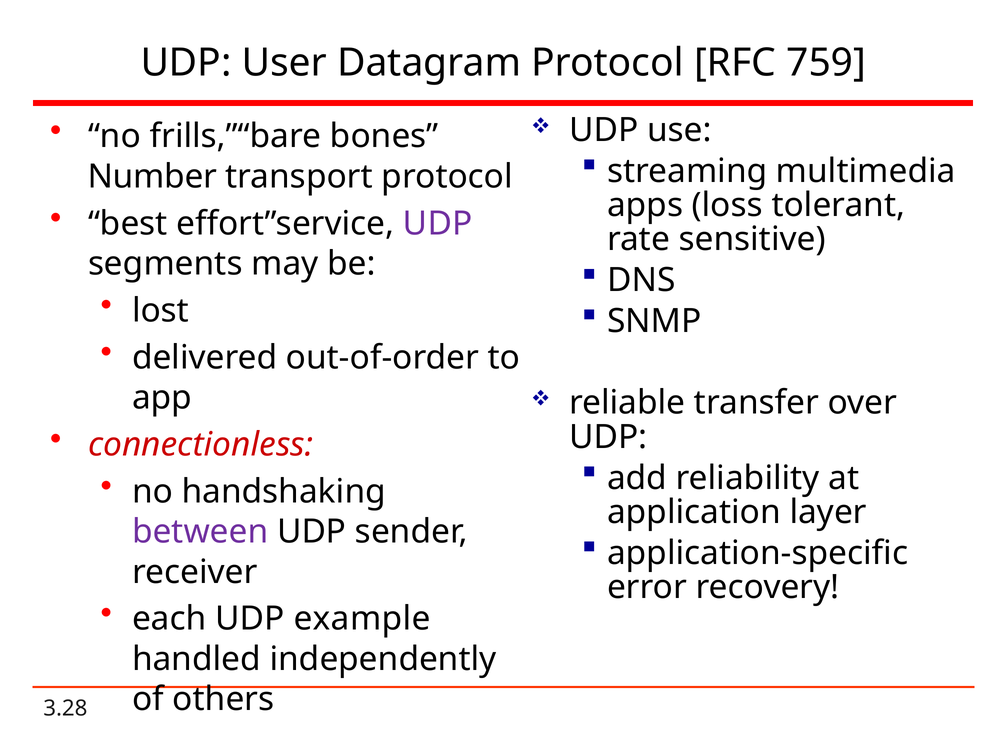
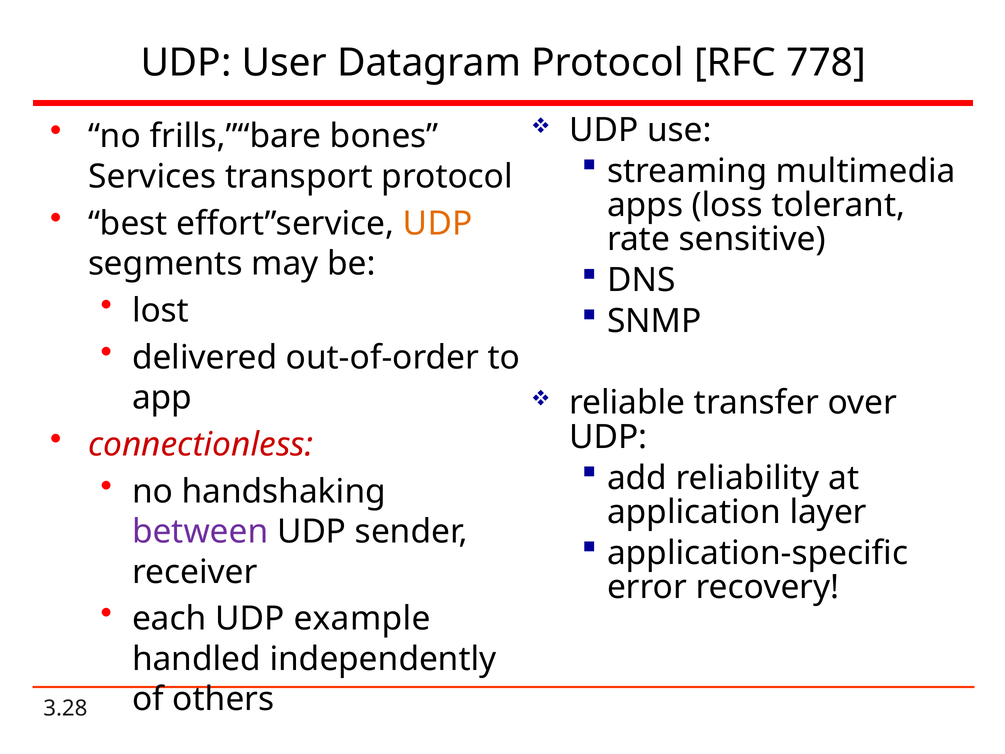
759: 759 -> 778
Number: Number -> Services
UDP at (438, 223) colour: purple -> orange
